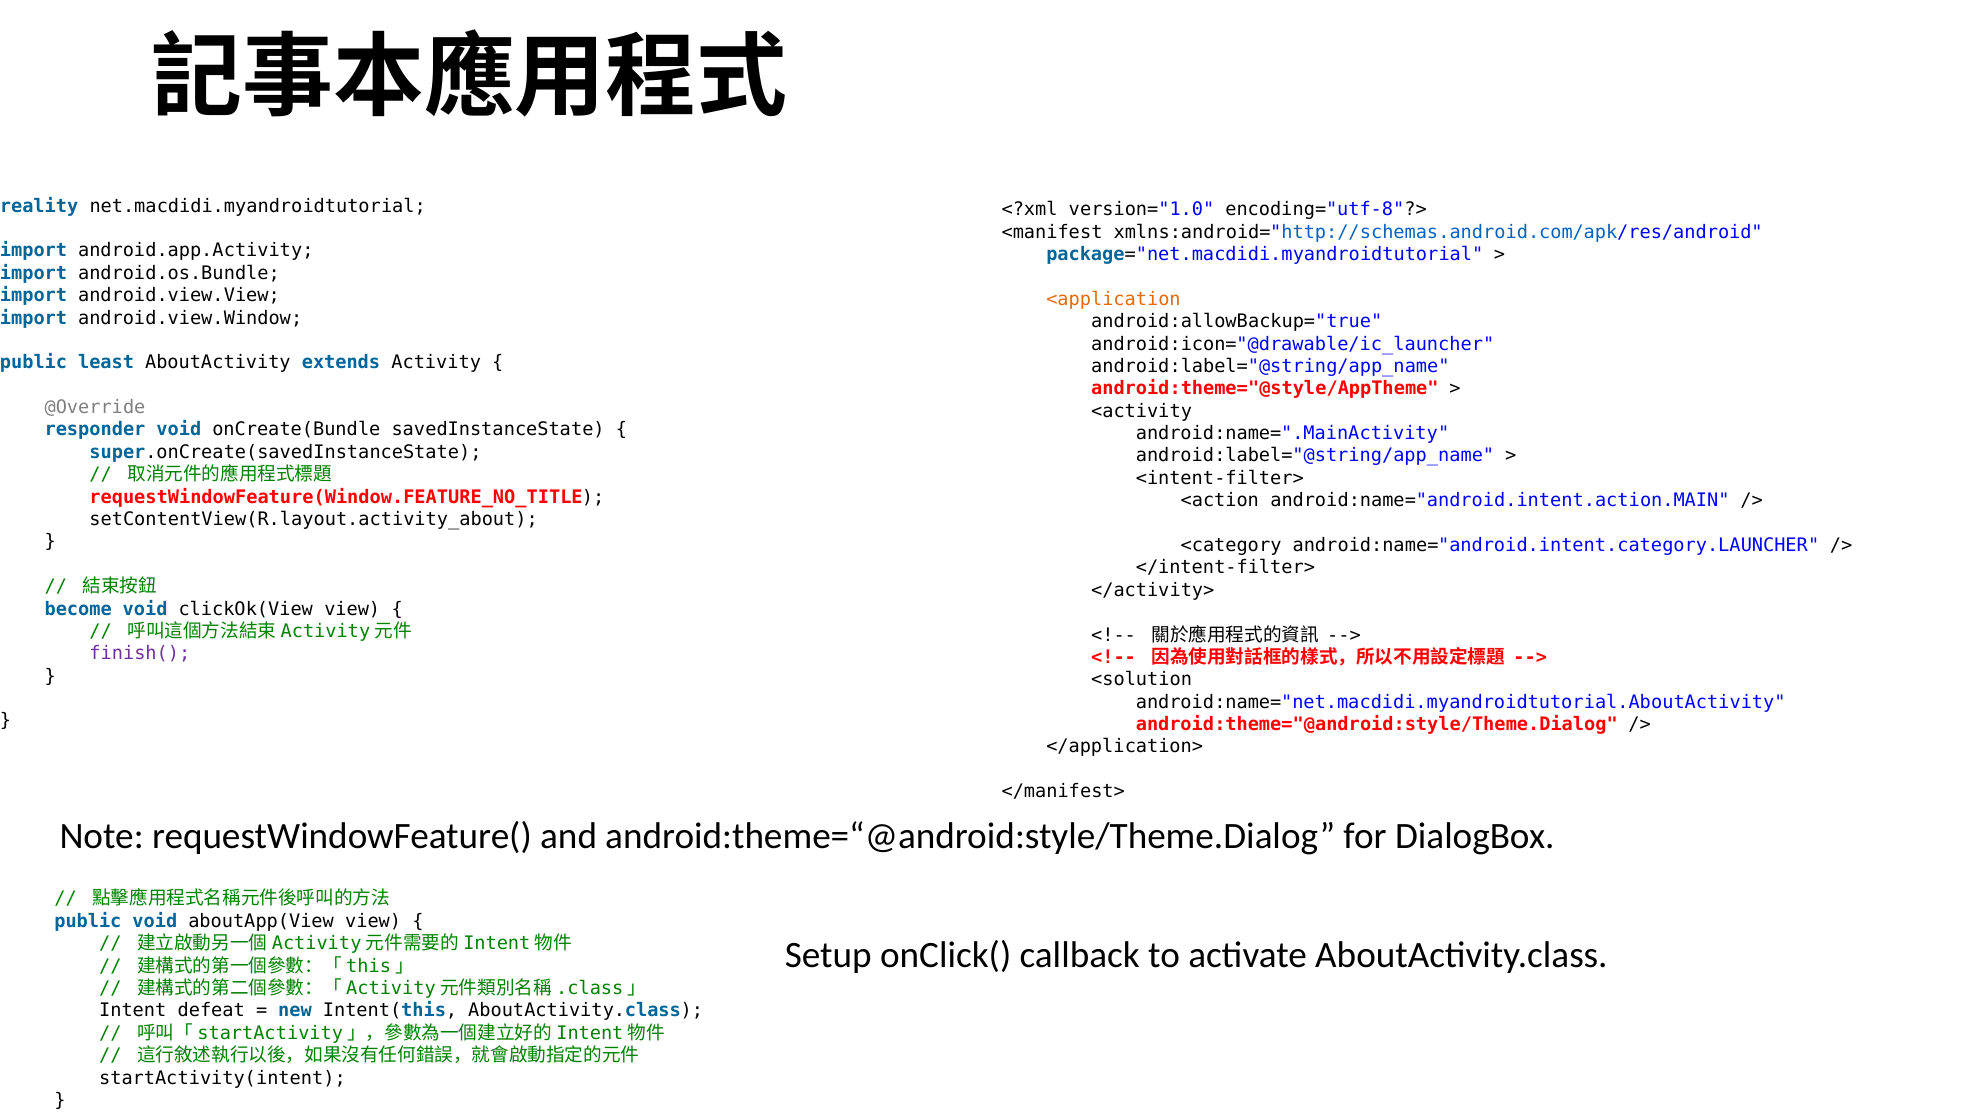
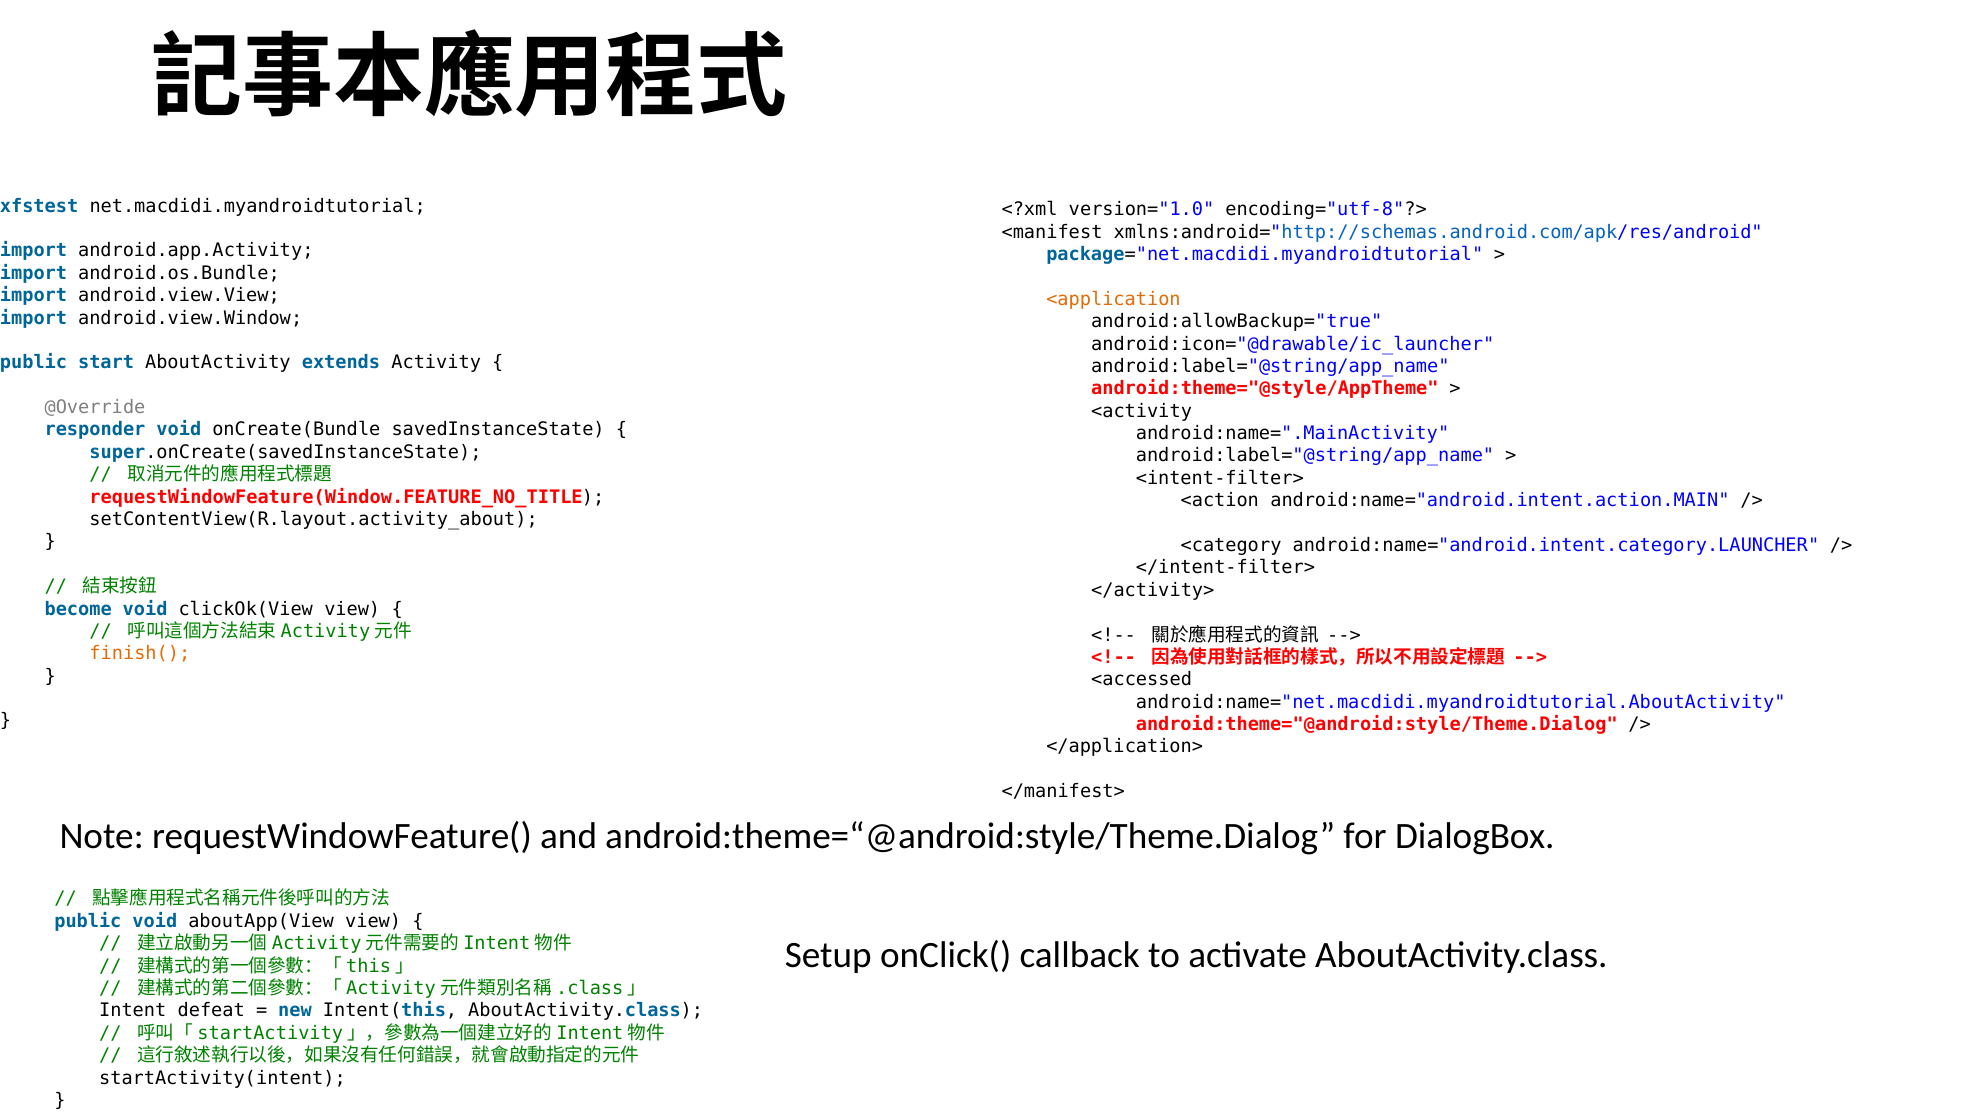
reality: reality -> xfstest
least: least -> start
finish( colour: purple -> orange
<solution: <solution -> <accessed
